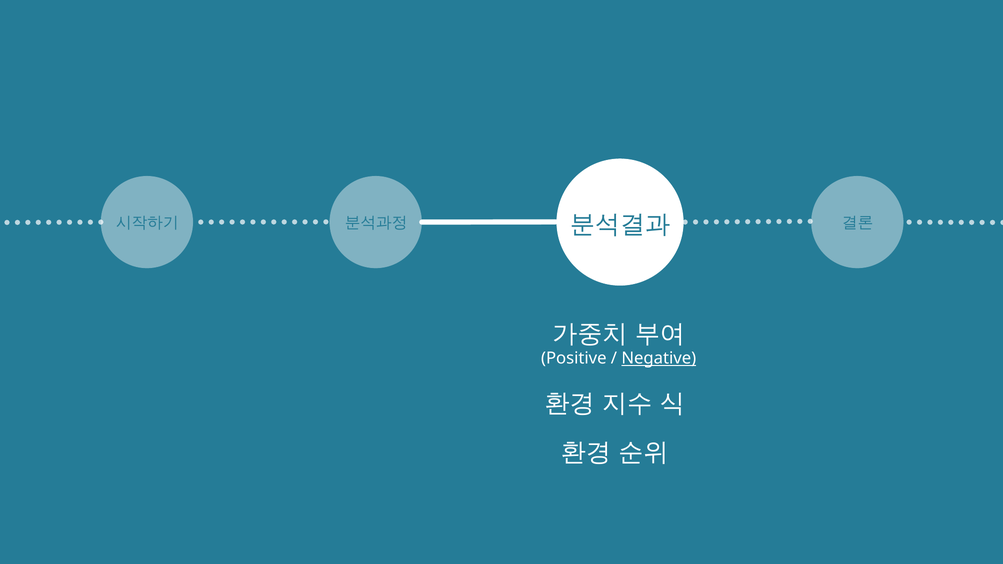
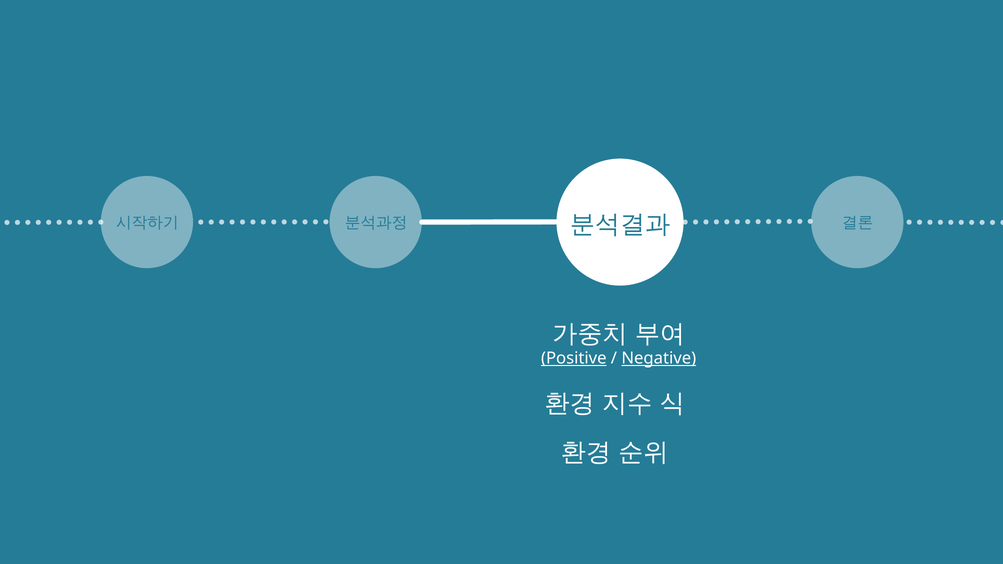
Positive underline: none -> present
